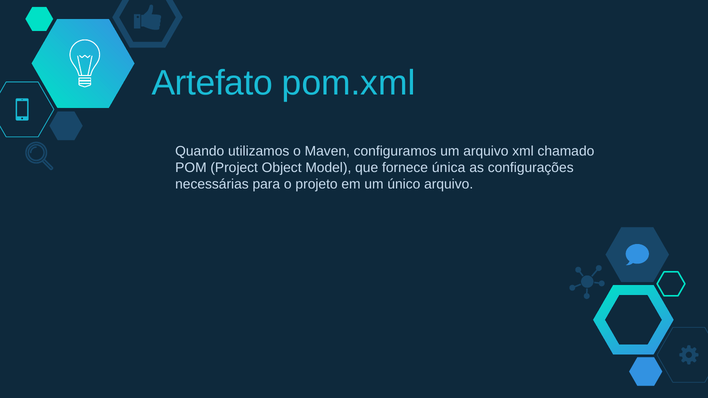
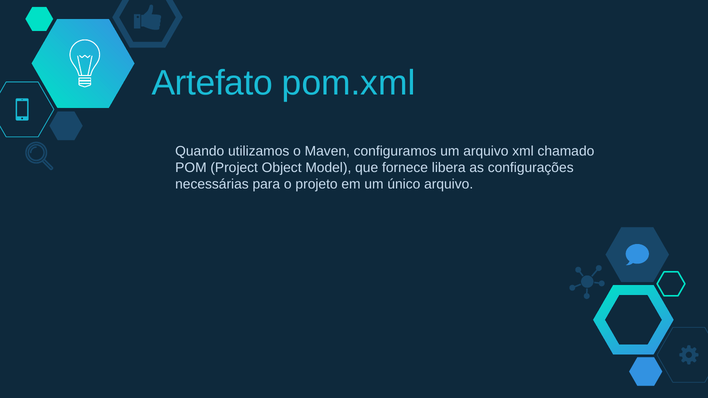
única: única -> libera
